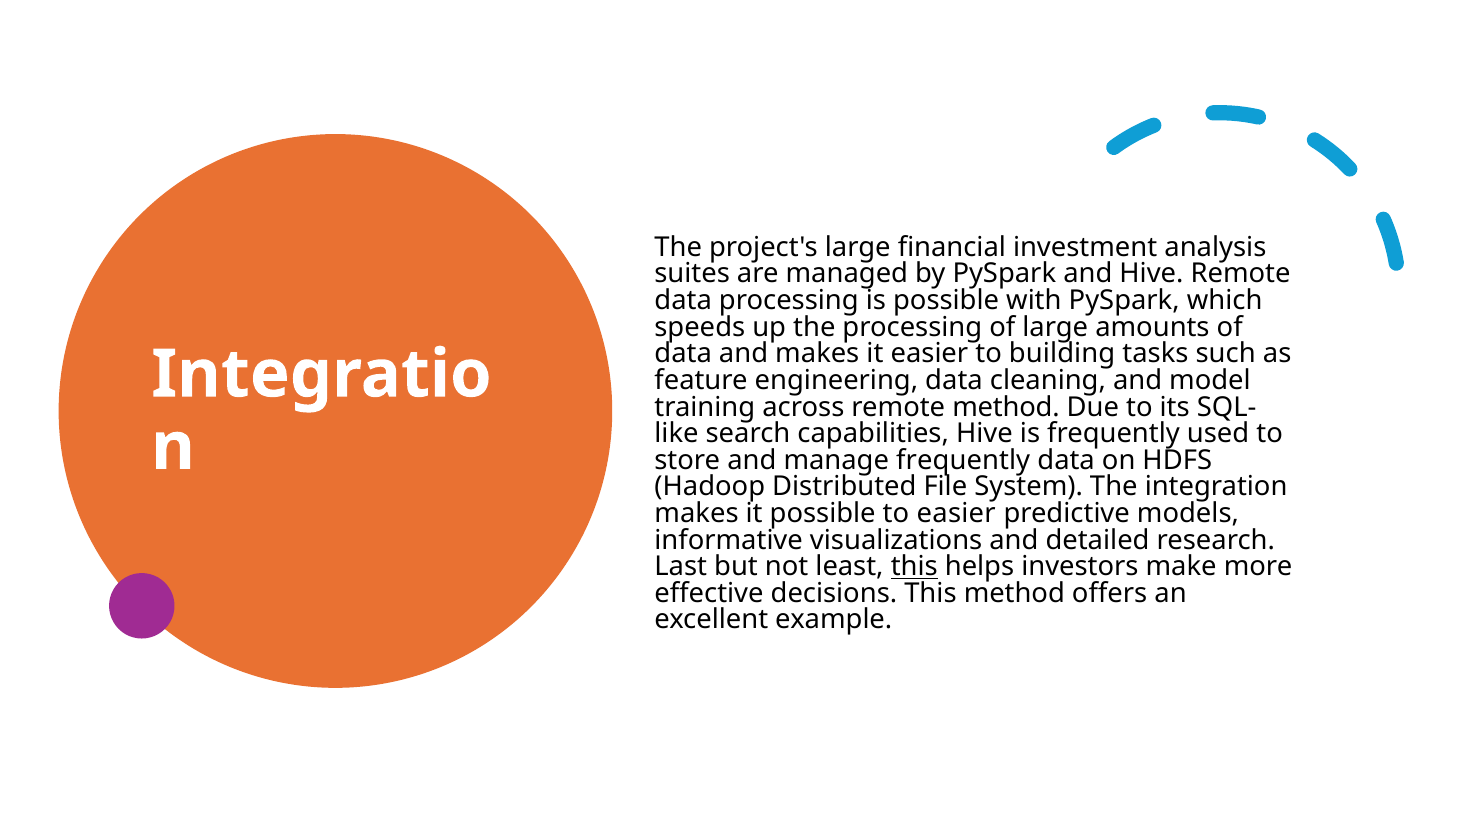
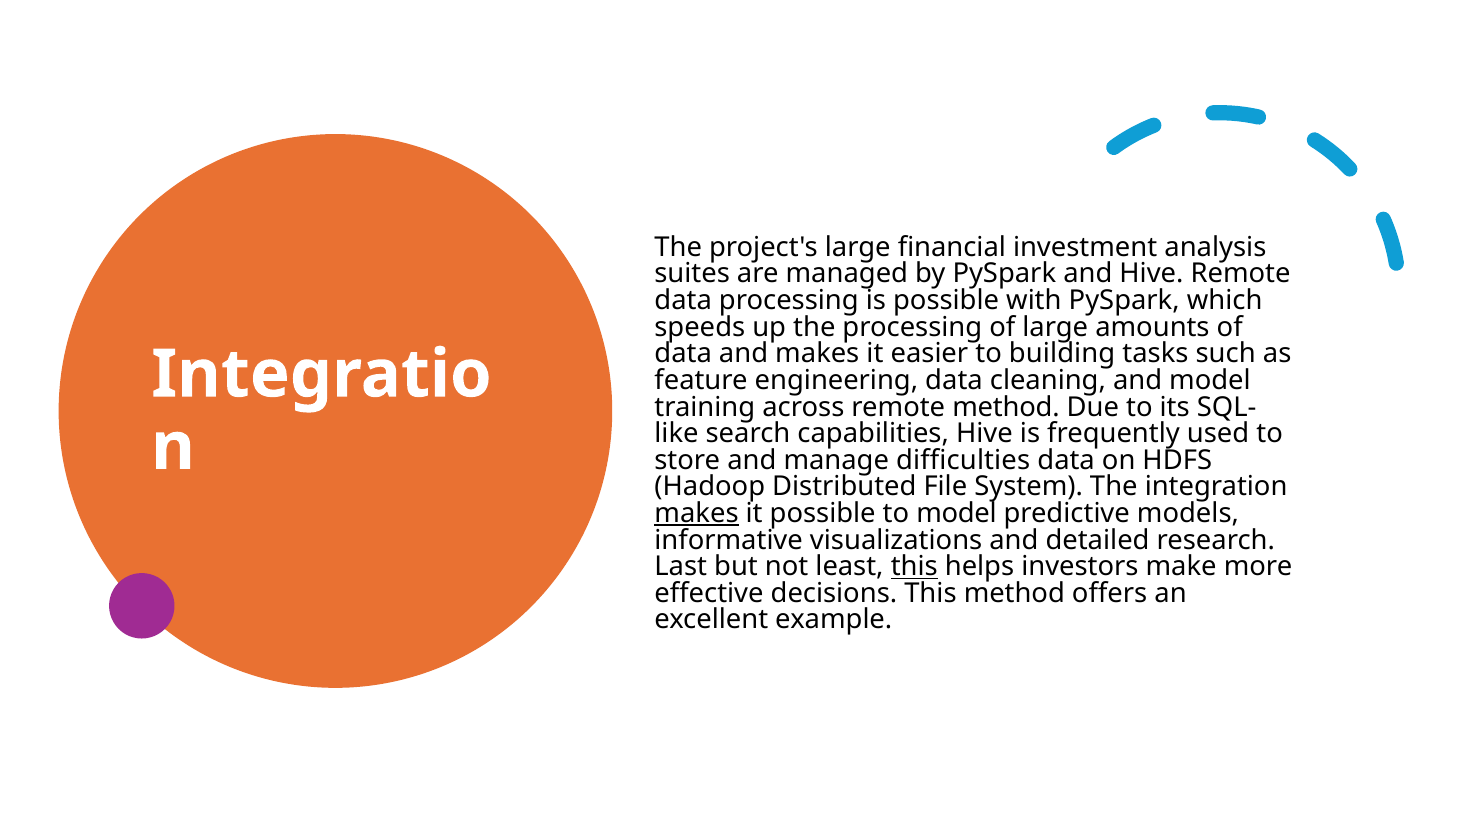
manage frequently: frequently -> difficulties
makes at (697, 513) underline: none -> present
to easier: easier -> model
